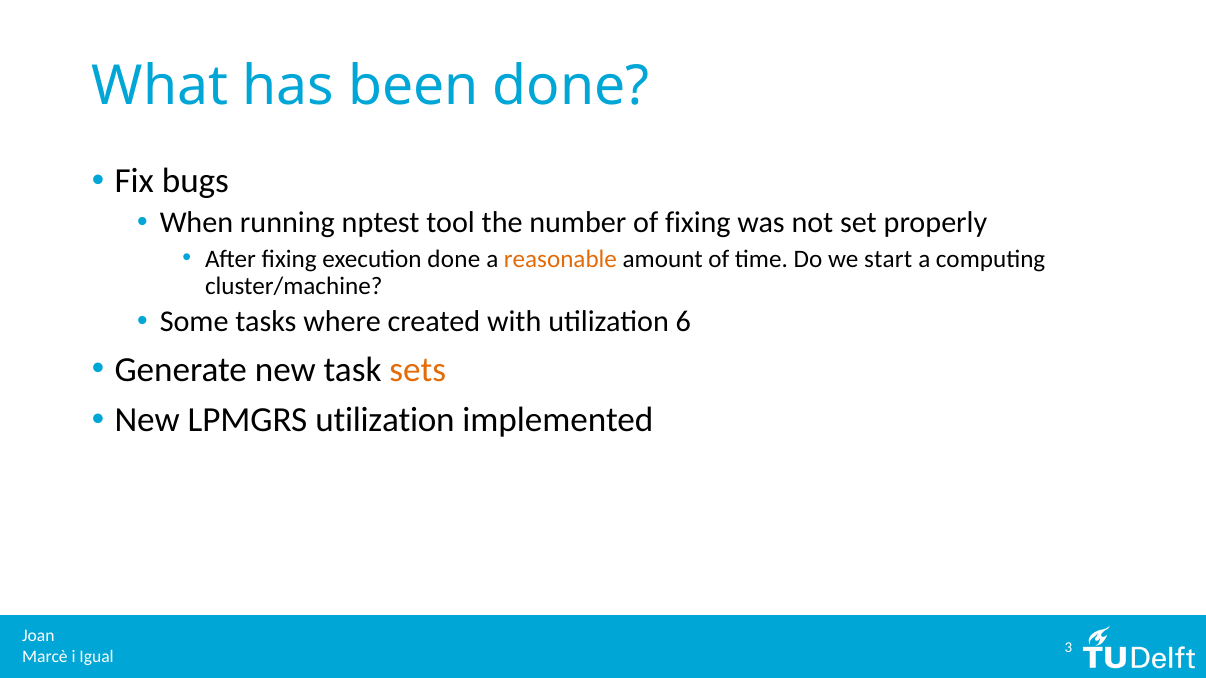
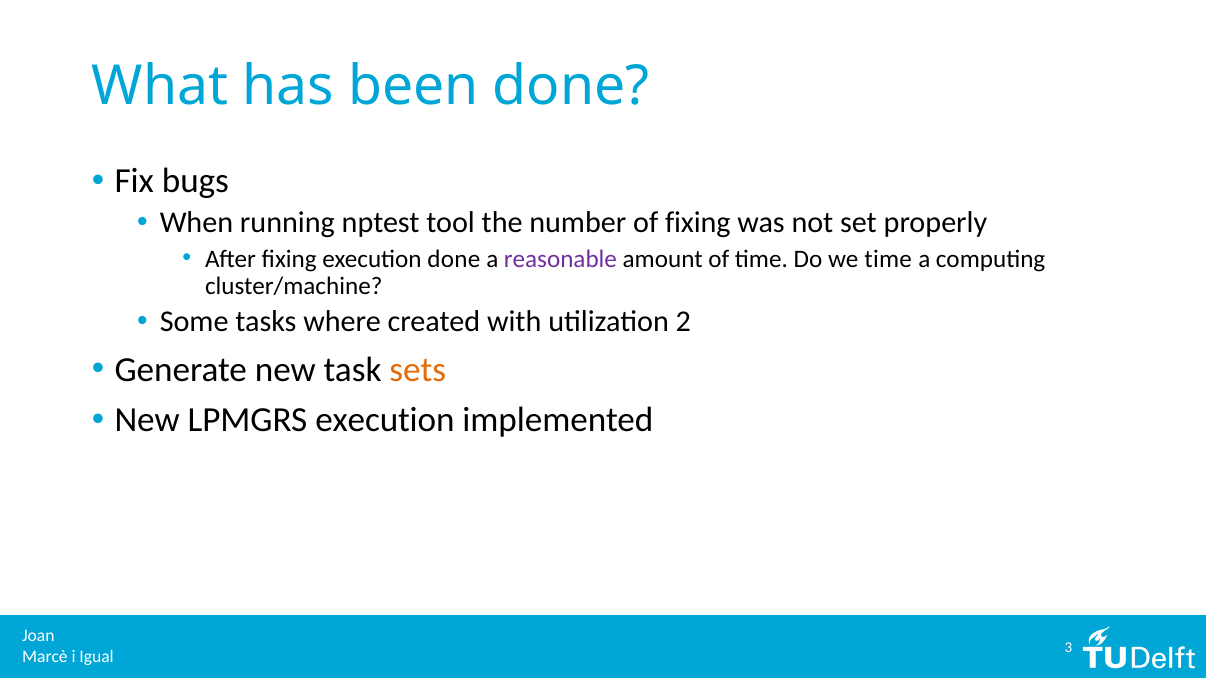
reasonable colour: orange -> purple
we start: start -> time
6: 6 -> 2
LPMGRS utilization: utilization -> execution
